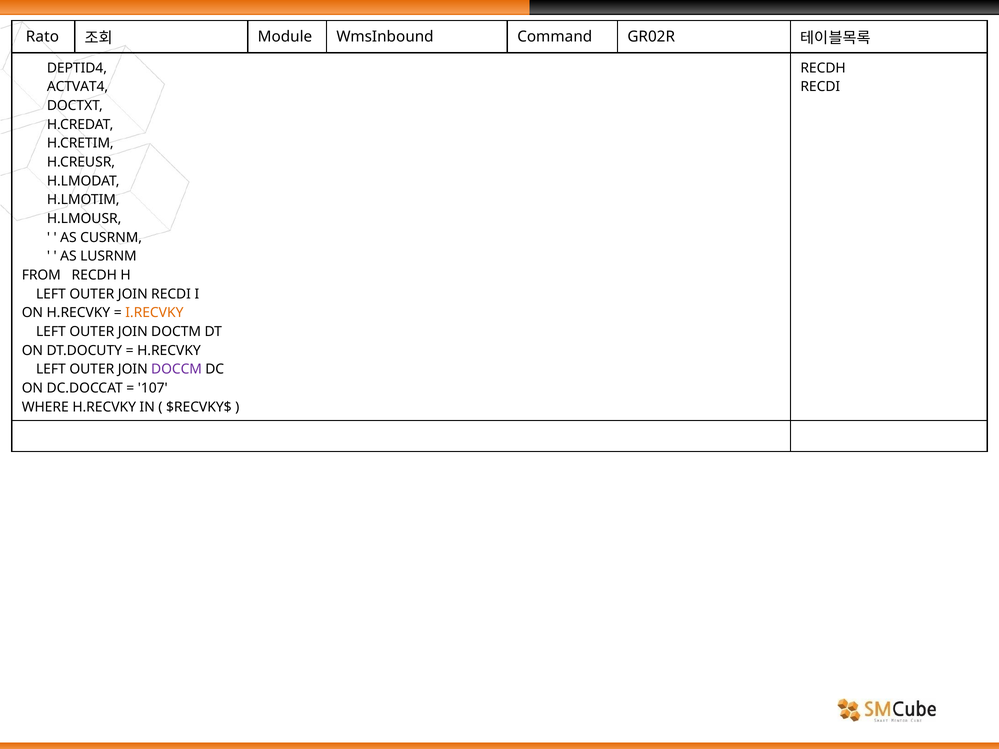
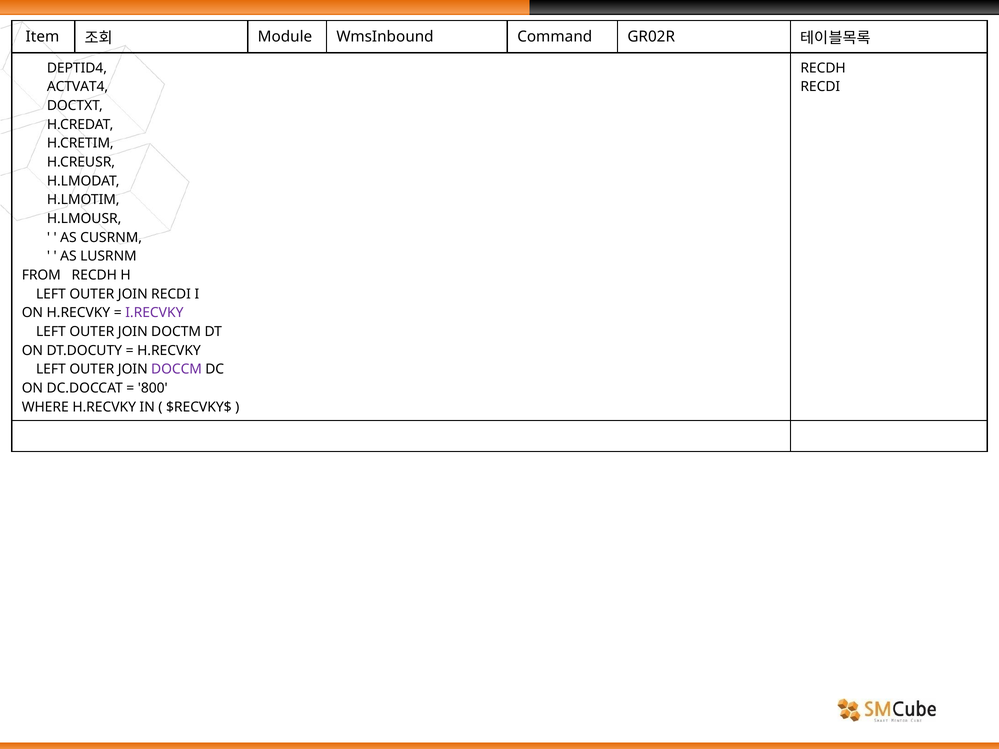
Rato: Rato -> Item
I.RECVKY colour: orange -> purple
107: 107 -> 800
